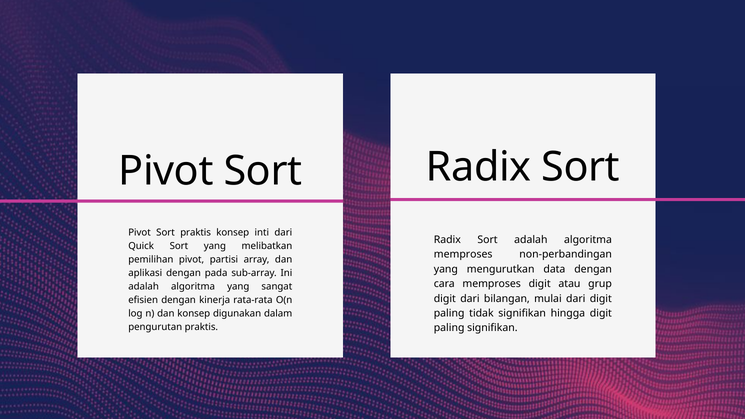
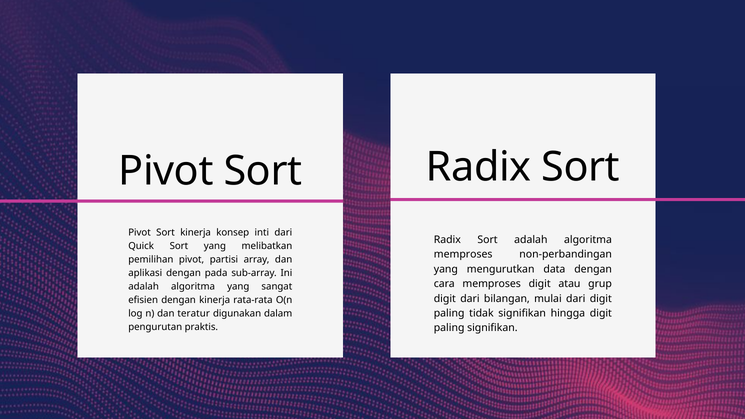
Sort praktis: praktis -> kinerja
dan konsep: konsep -> teratur
